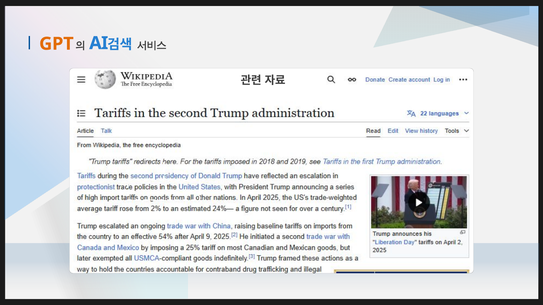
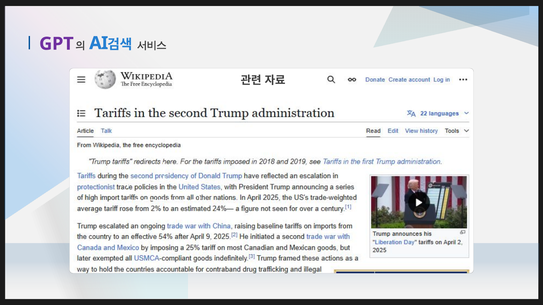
GPT colour: orange -> purple
